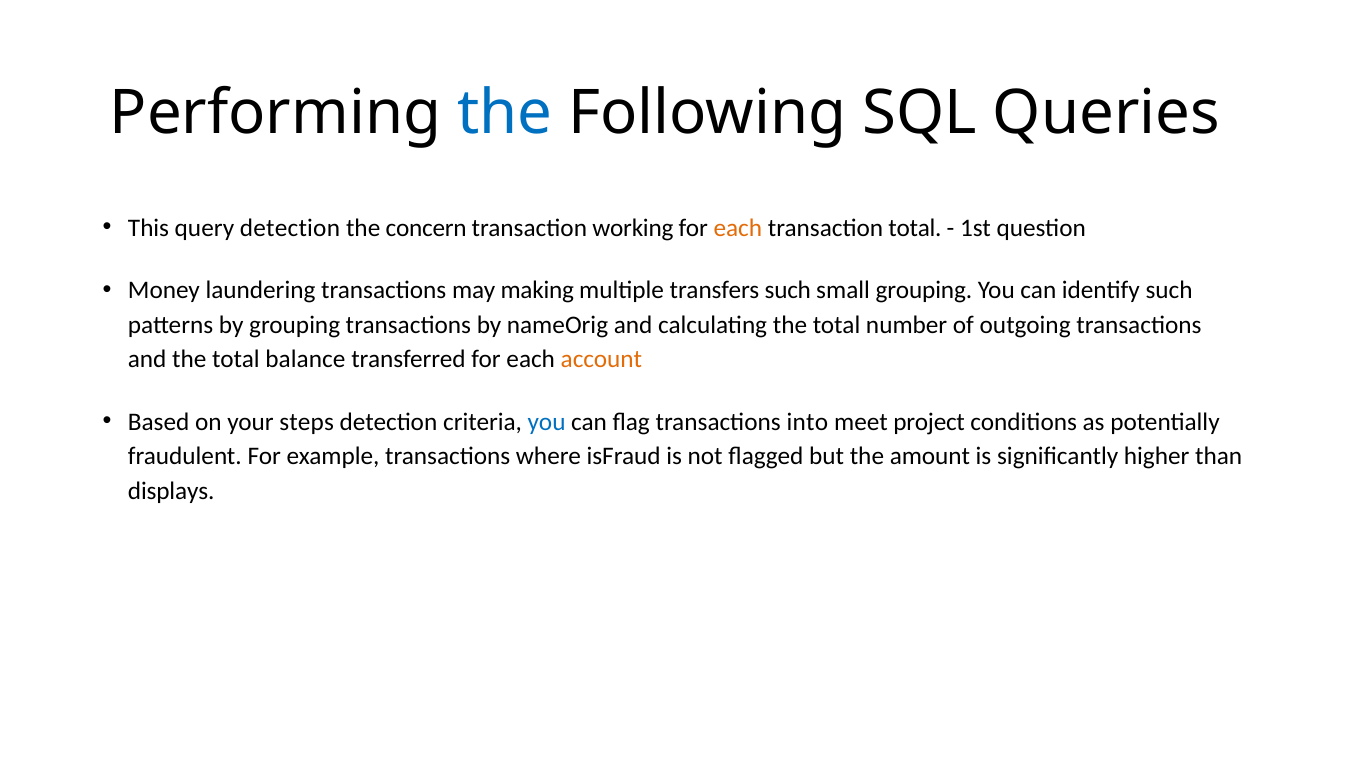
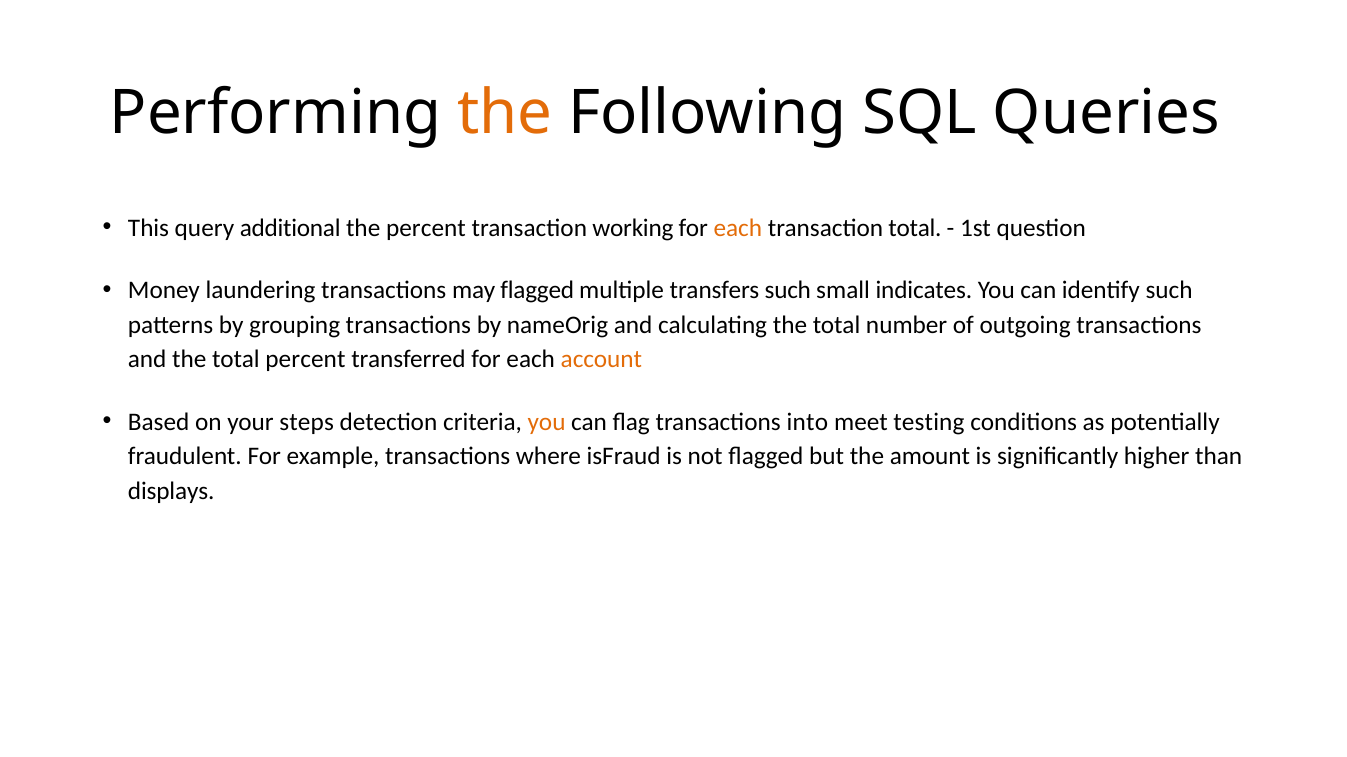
the at (505, 113) colour: blue -> orange
query detection: detection -> additional
the concern: concern -> percent
may making: making -> flagged
small grouping: grouping -> indicates
total balance: balance -> percent
you at (547, 422) colour: blue -> orange
project: project -> testing
